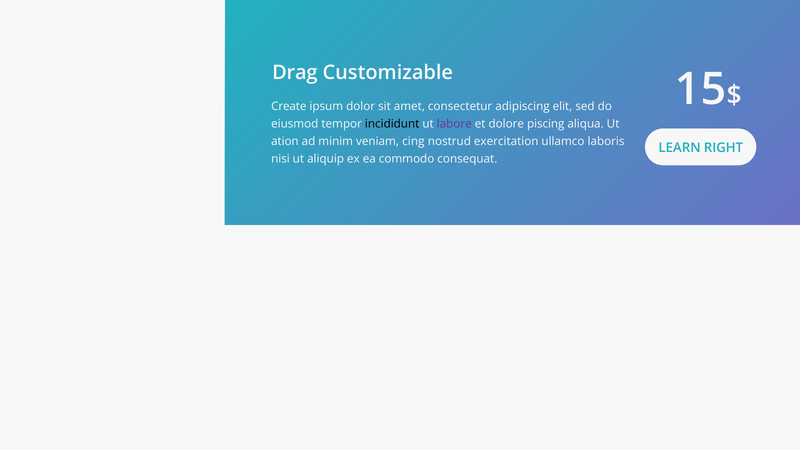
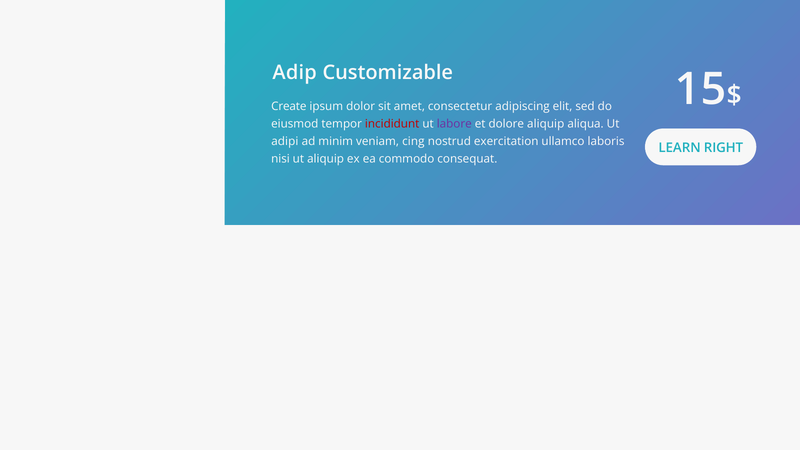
Drag: Drag -> Adip
incididunt colour: black -> red
dolore piscing: piscing -> aliquip
ation: ation -> adipi
